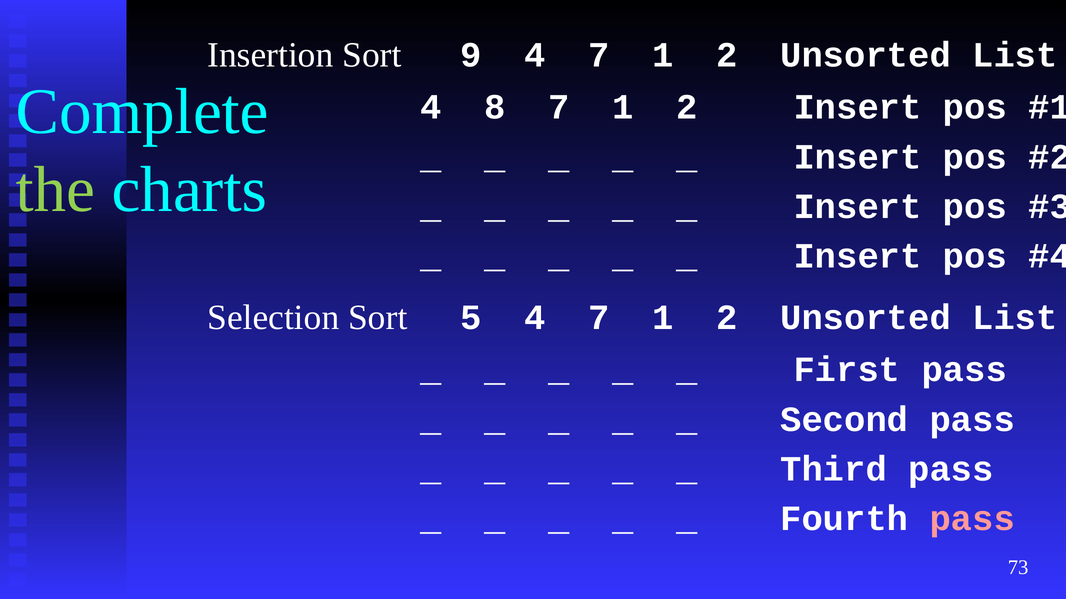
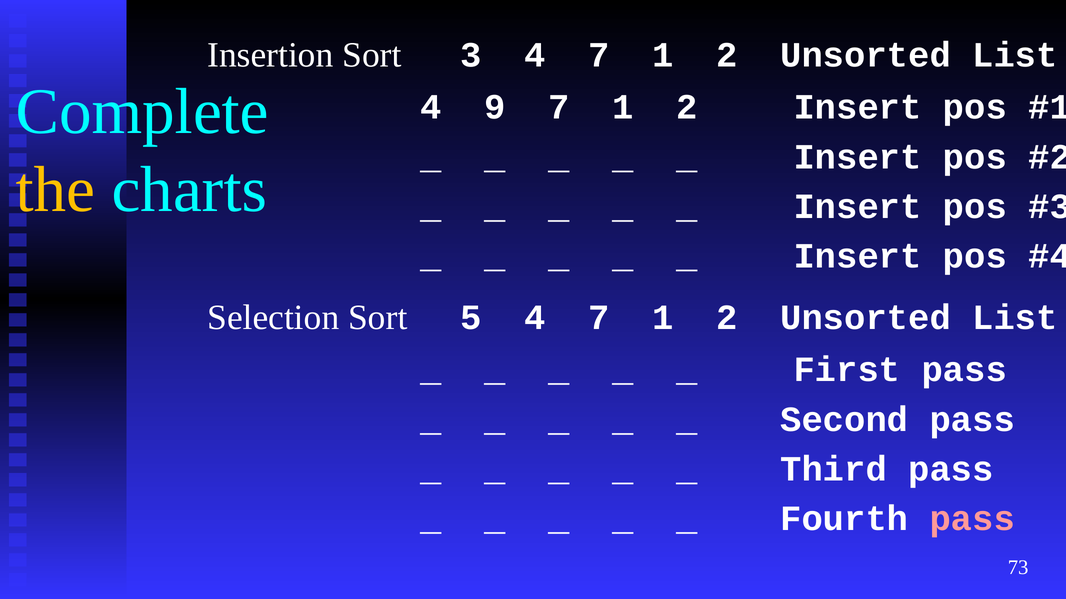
9: 9 -> 3
8: 8 -> 9
the colour: light green -> yellow
